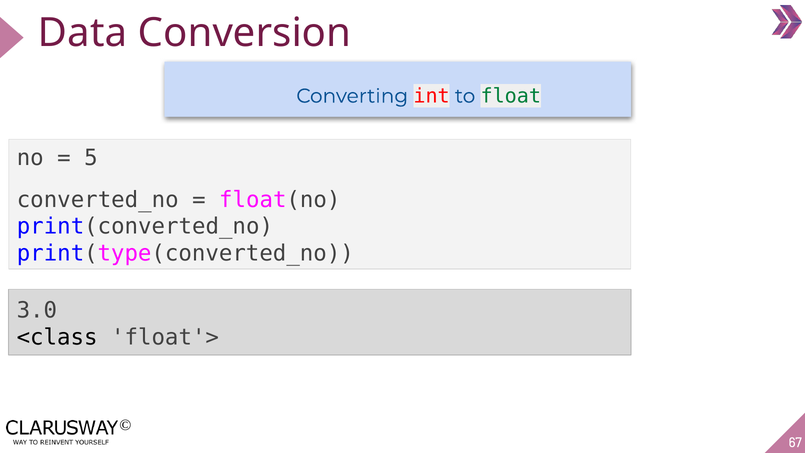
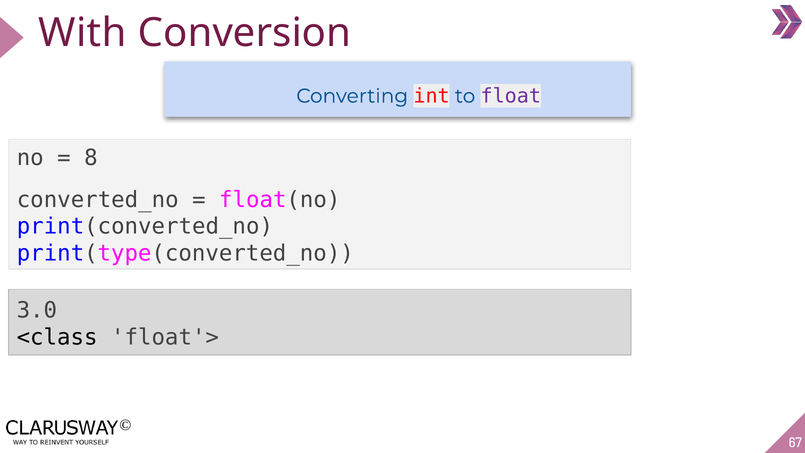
Data: Data -> With
float colour: green -> purple
5: 5 -> 8
